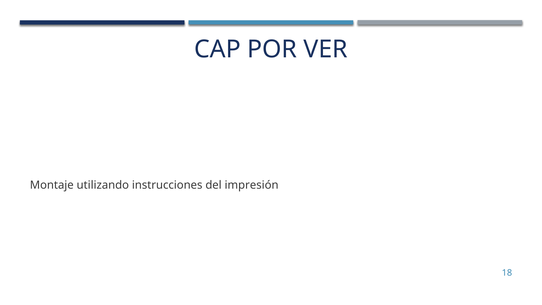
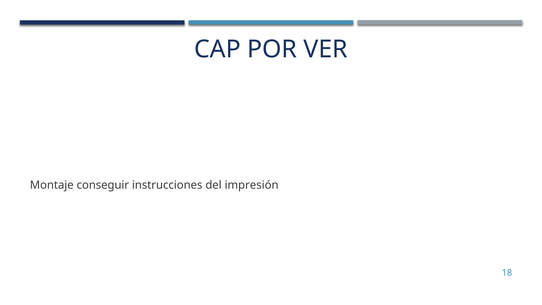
utilizando: utilizando -> conseguir
